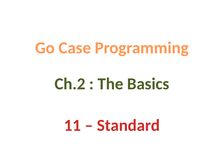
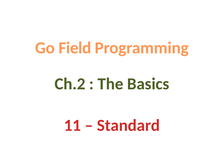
Case: Case -> Field
